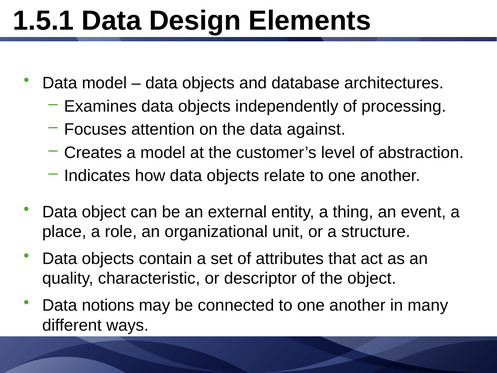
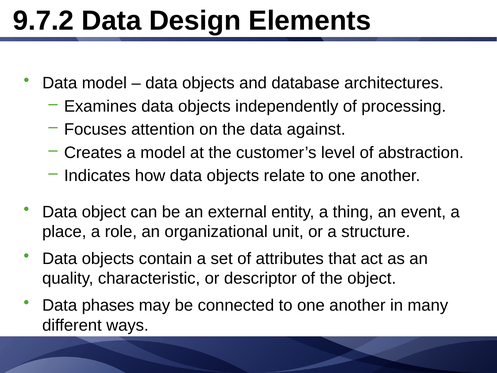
1.5.1: 1.5.1 -> 9.7.2
notions: notions -> phases
